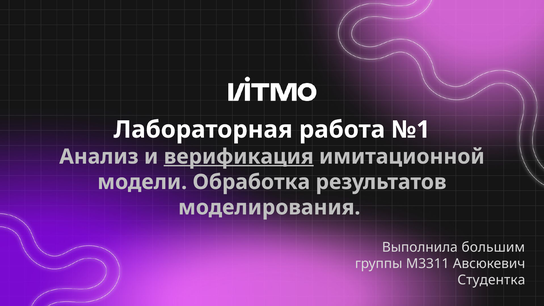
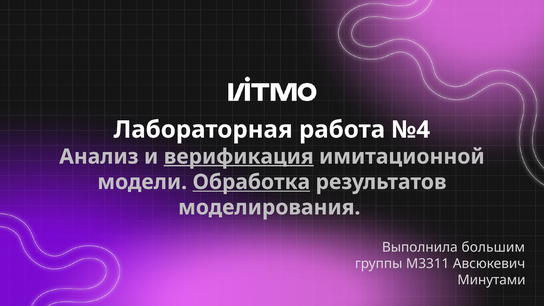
№1: №1 -> №4
Обработка underline: none -> present
Студентка: Студентка -> Минутами
